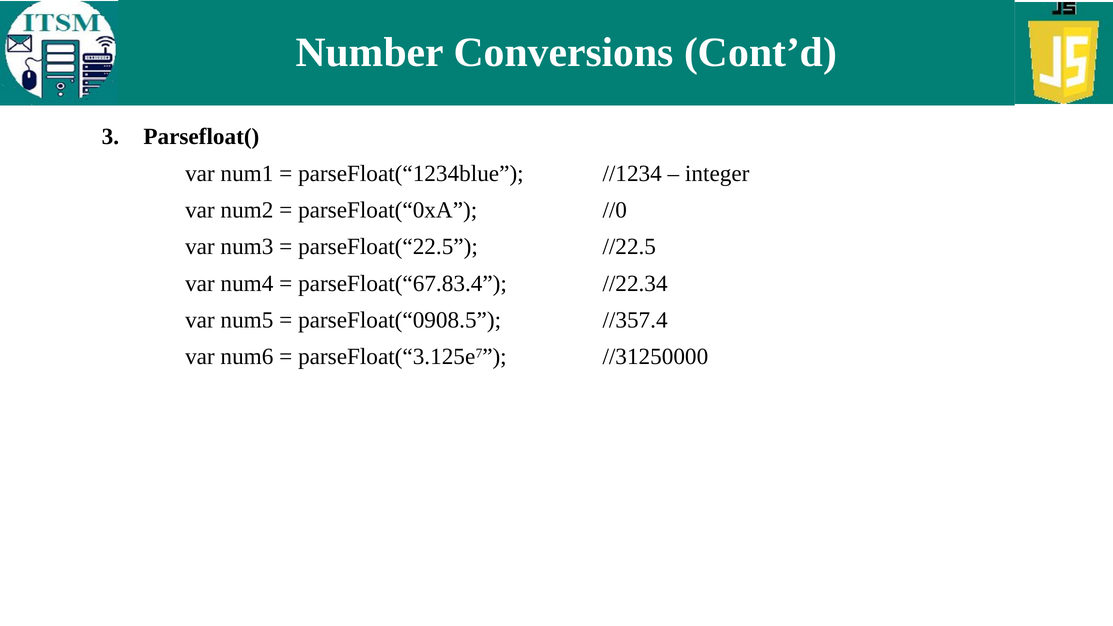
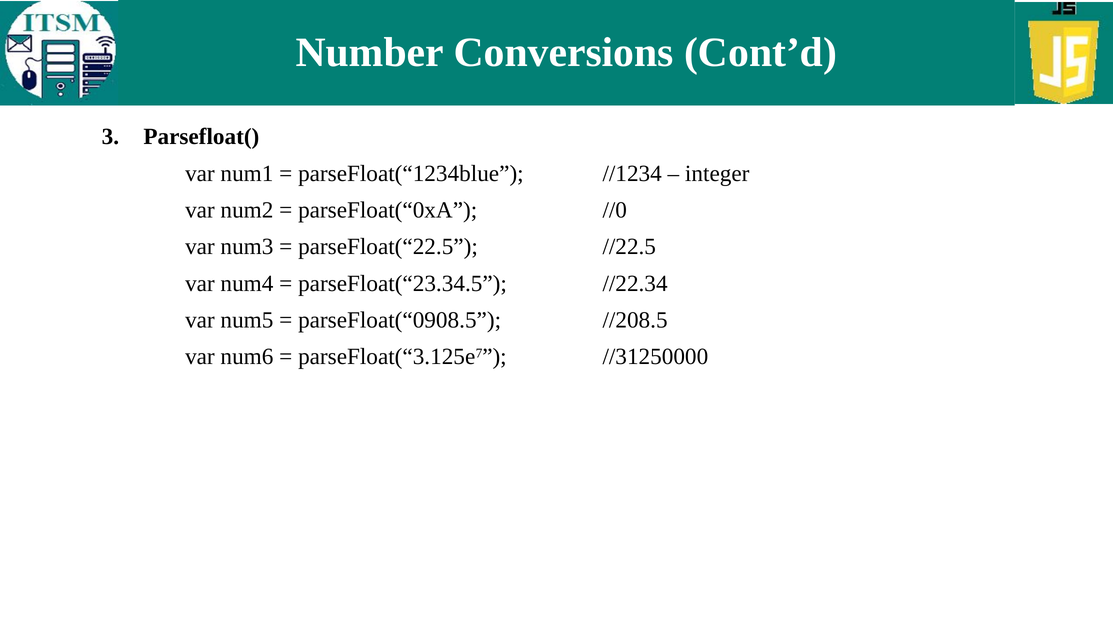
parseFloat(“67.83.4: parseFloat(“67.83.4 -> parseFloat(“23.34.5
//357.4: //357.4 -> //208.5
